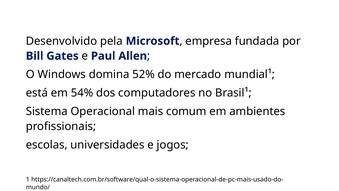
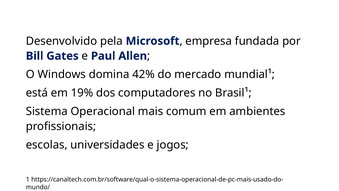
52%: 52% -> 42%
54%: 54% -> 19%
